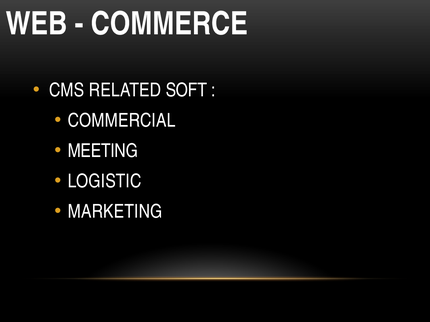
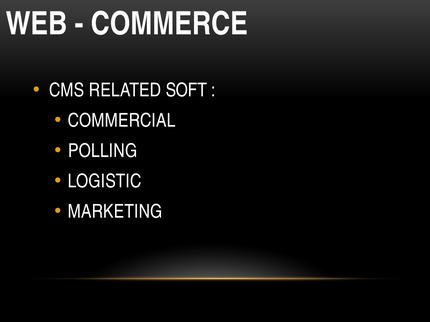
MEETING: MEETING -> POLLING
